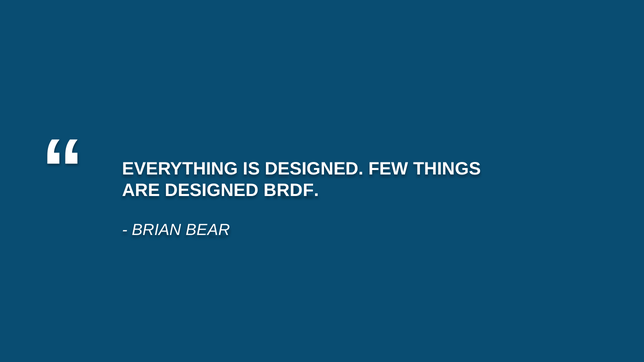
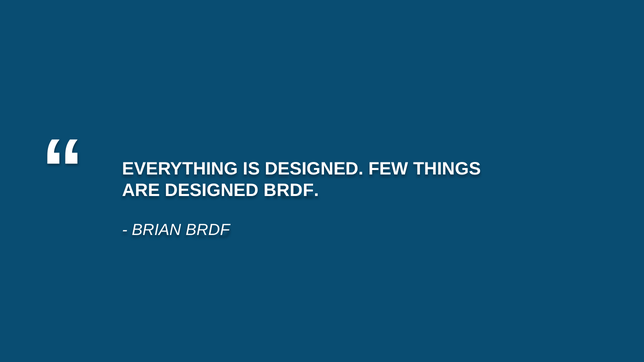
BRIAN BEAR: BEAR -> BRDF
